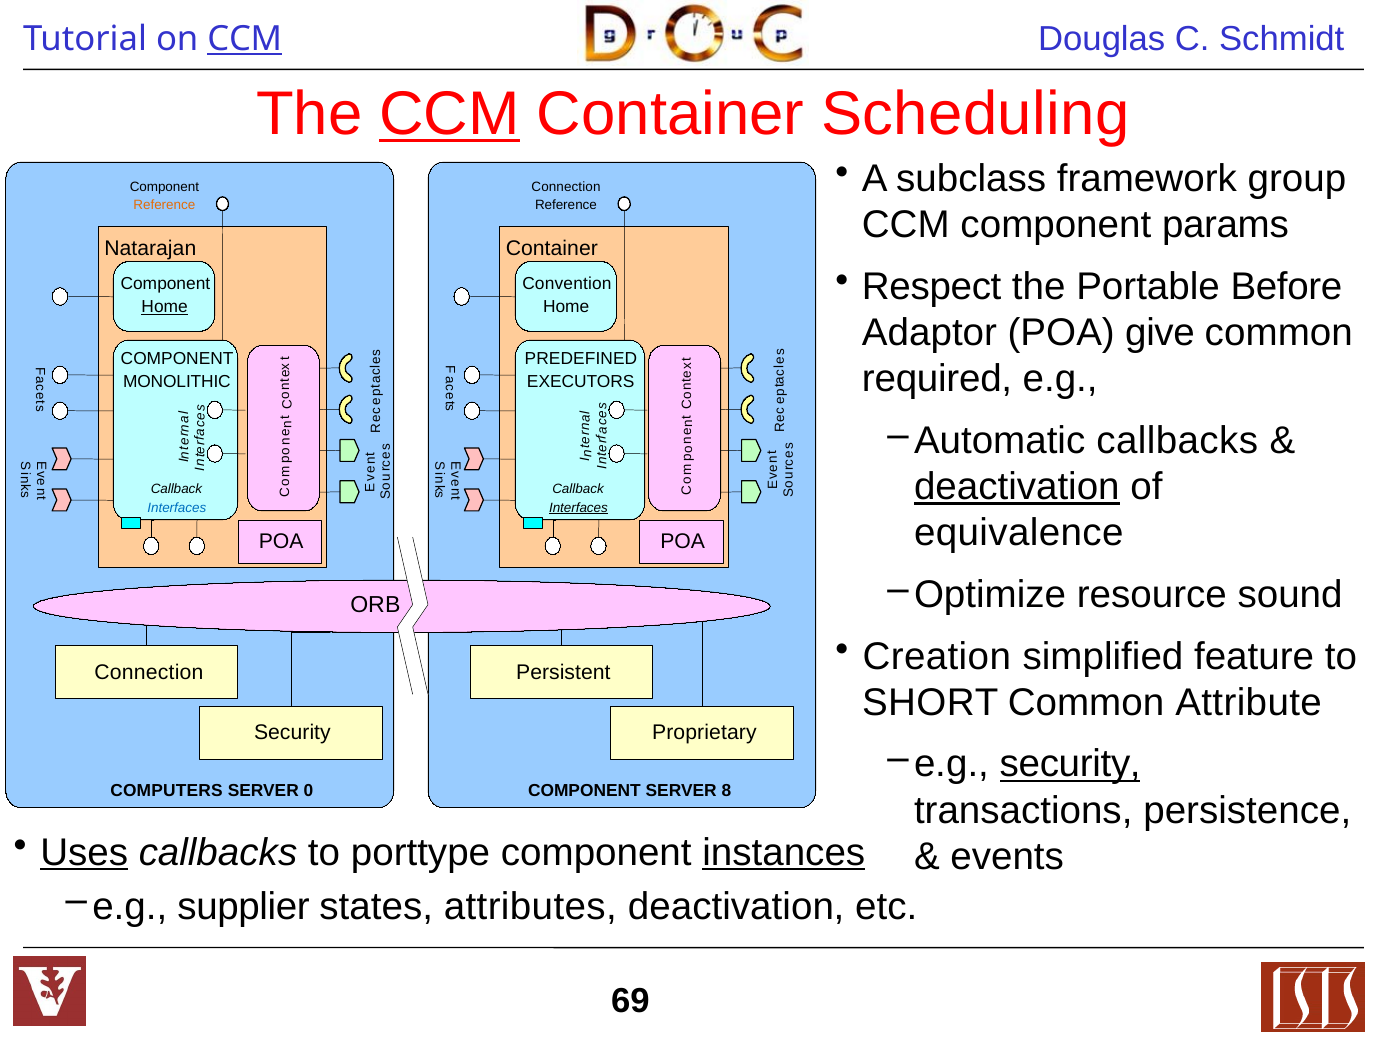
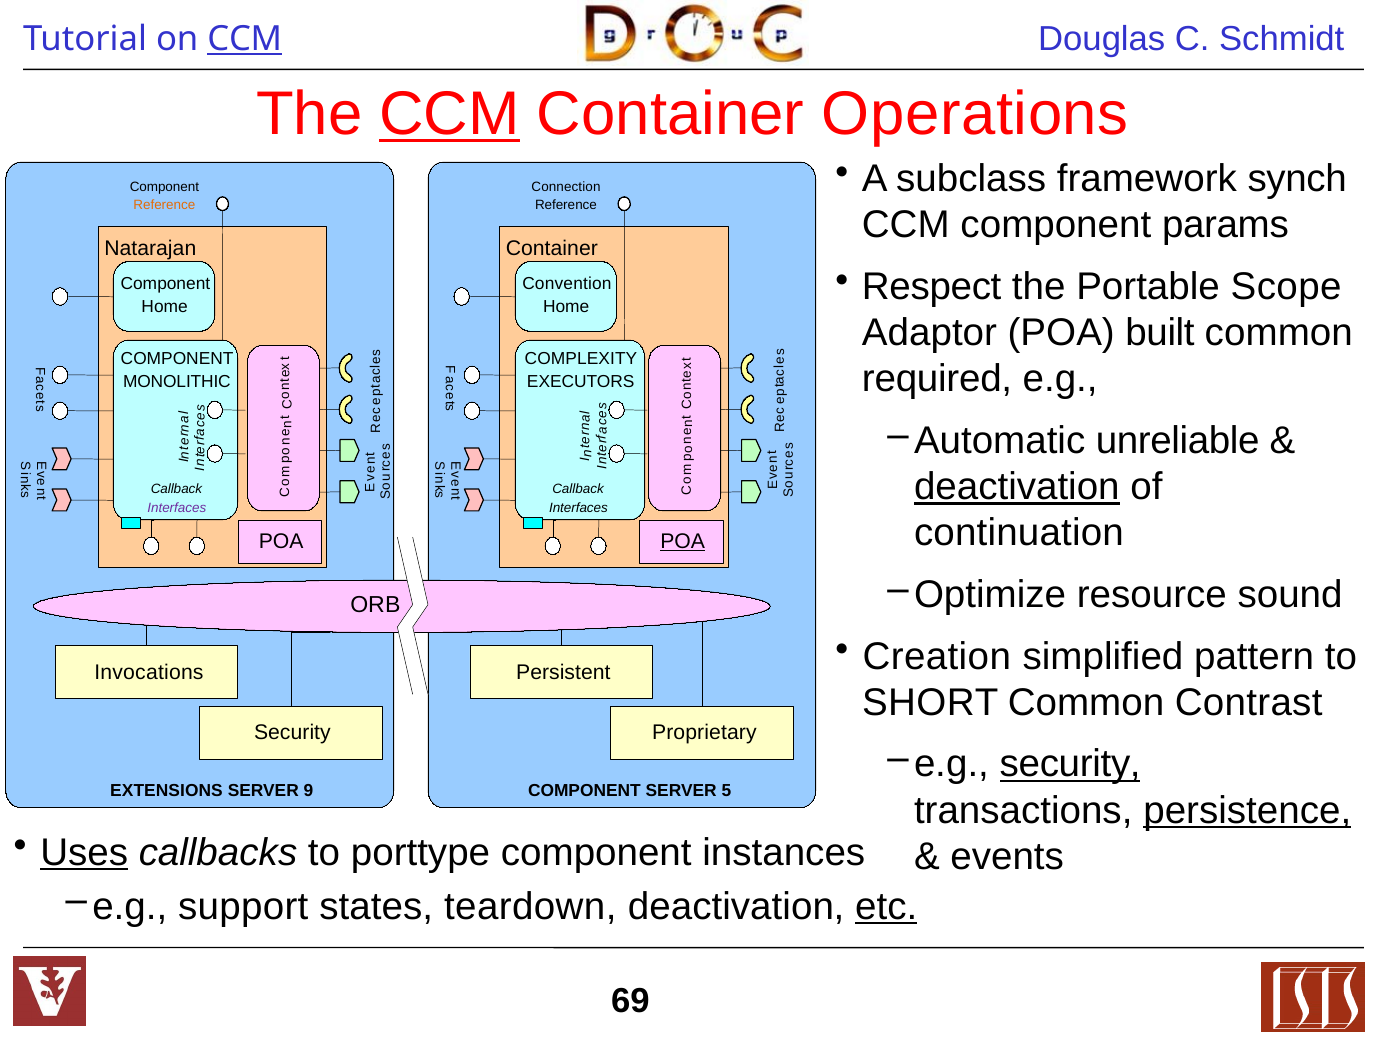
Scheduling: Scheduling -> Operations
group: group -> synch
Before: Before -> Scope
Home at (165, 307) underline: present -> none
give: give -> built
PREDEFINED: PREDEFINED -> COMPLEXITY
Automatic callbacks: callbacks -> unreliable
Interfaces at (177, 508) colour: blue -> purple
Interfaces at (578, 508) underline: present -> none
equivalence: equivalence -> continuation
POA at (683, 542) underline: none -> present
feature: feature -> pattern
Connection at (149, 673): Connection -> Invocations
Attribute: Attribute -> Contrast
COMPUTERS: COMPUTERS -> EXTENSIONS
0: 0 -> 9
8: 8 -> 5
persistence underline: none -> present
instances underline: present -> none
supplier: supplier -> support
attributes: attributes -> teardown
etc underline: none -> present
